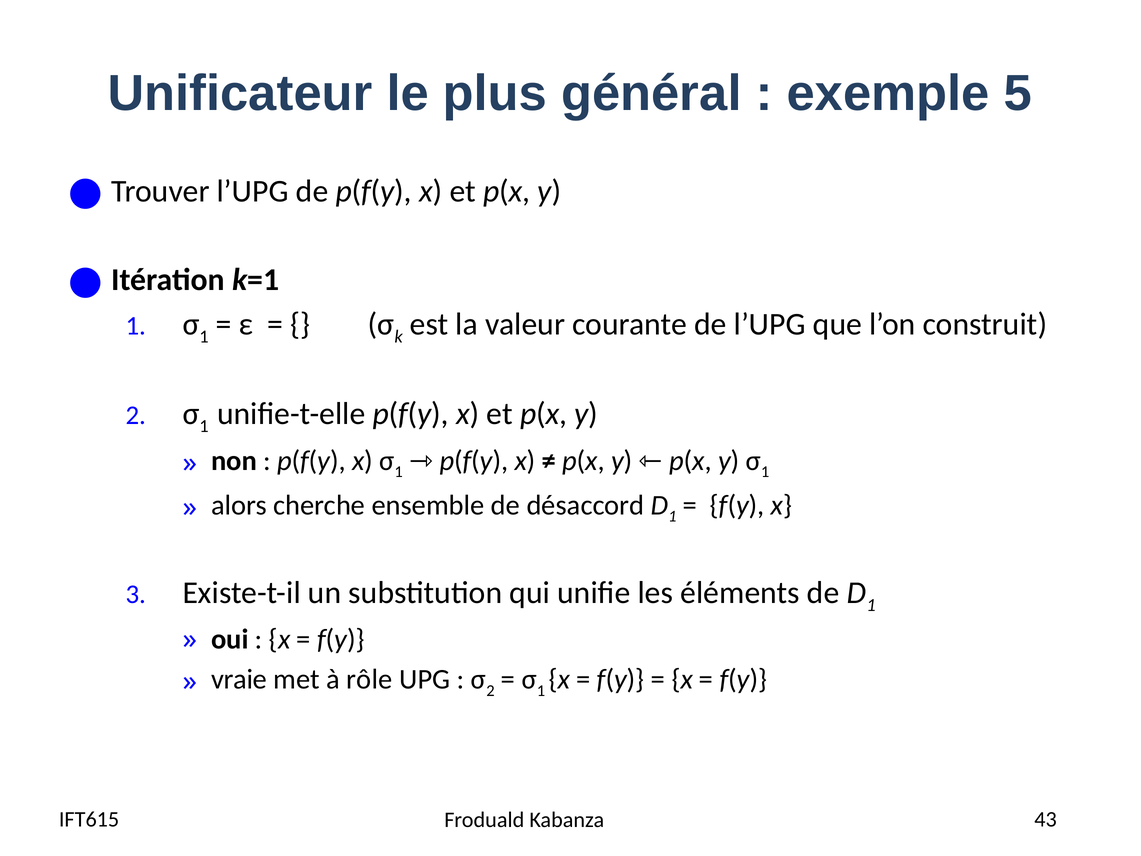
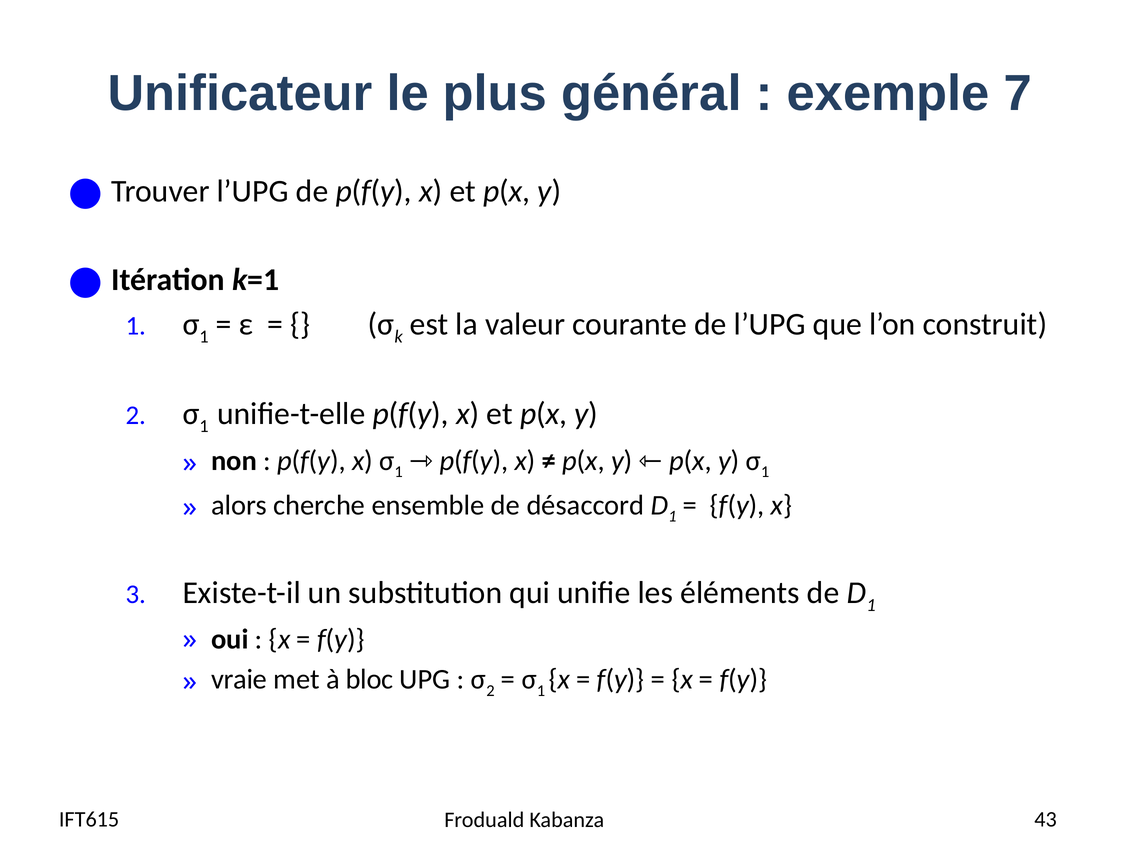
5: 5 -> 7
rôle: rôle -> bloc
